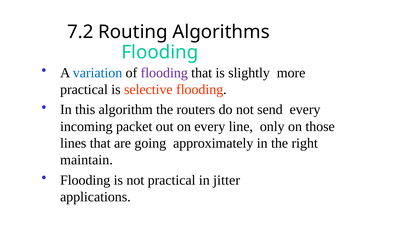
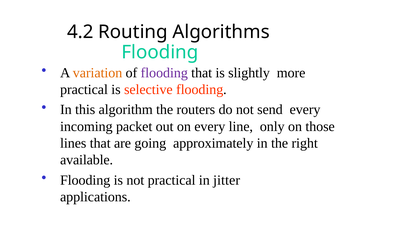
7.2: 7.2 -> 4.2
variation colour: blue -> orange
maintain: maintain -> available
